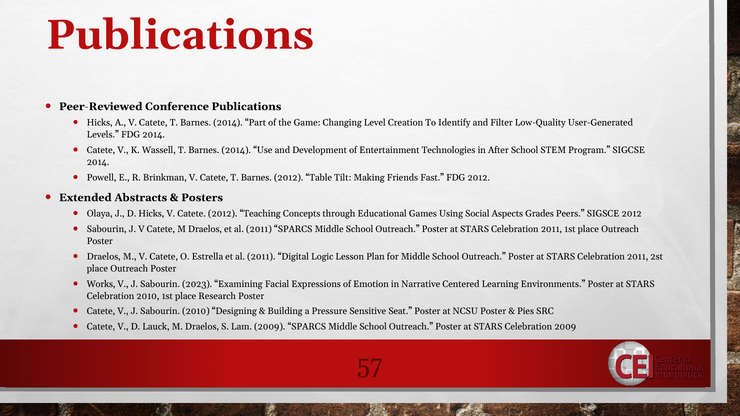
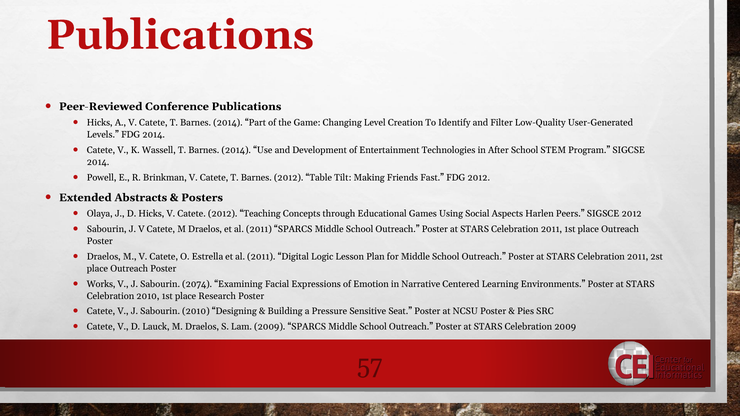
Grades: Grades -> Harlen
2023: 2023 -> 2074
